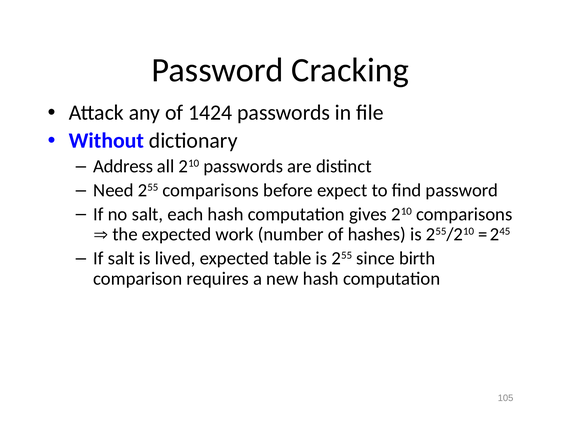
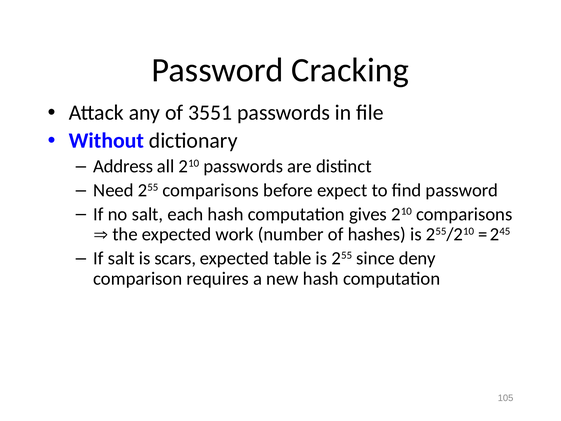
1424: 1424 -> 3551
lived: lived -> scars
birth: birth -> deny
